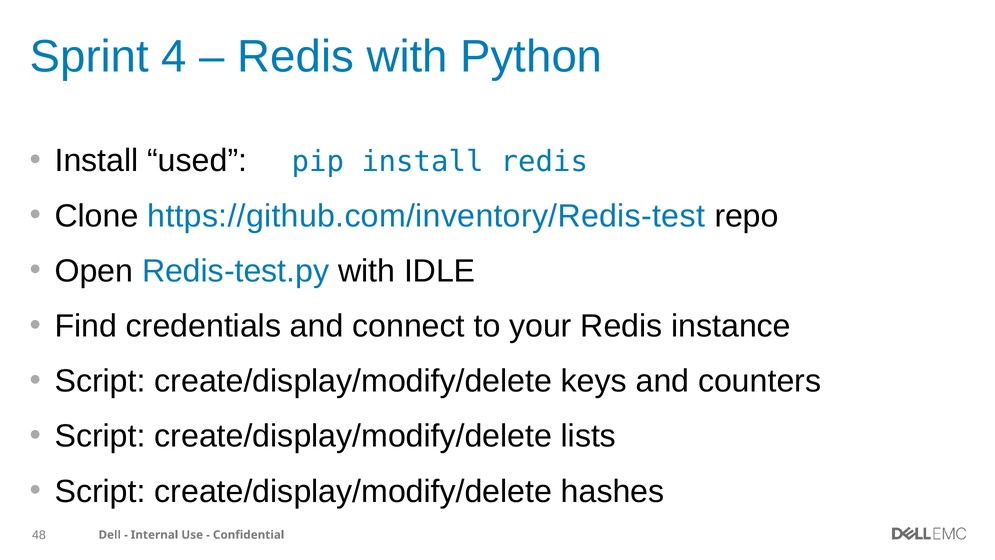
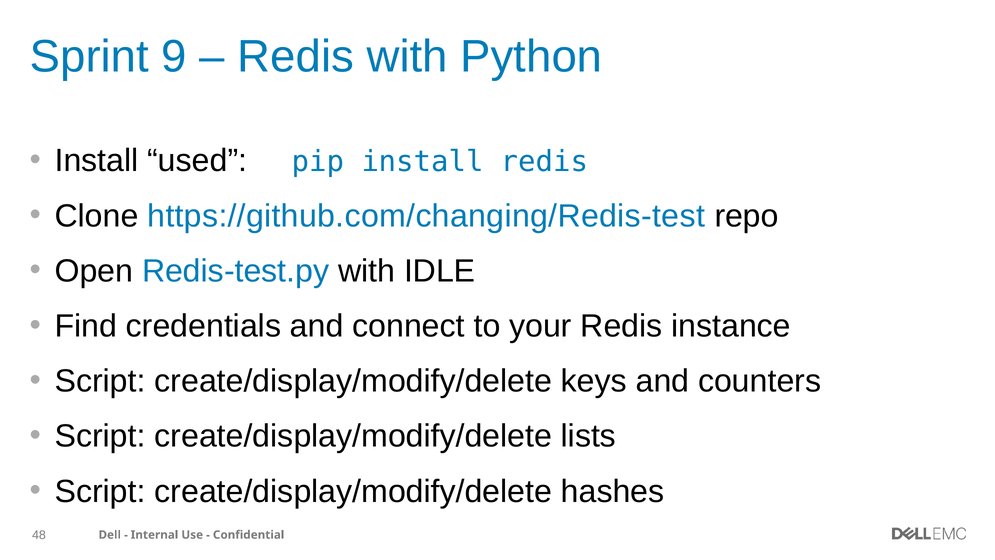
4: 4 -> 9
https://github.com/inventory/Redis-test: https://github.com/inventory/Redis-test -> https://github.com/changing/Redis-test
